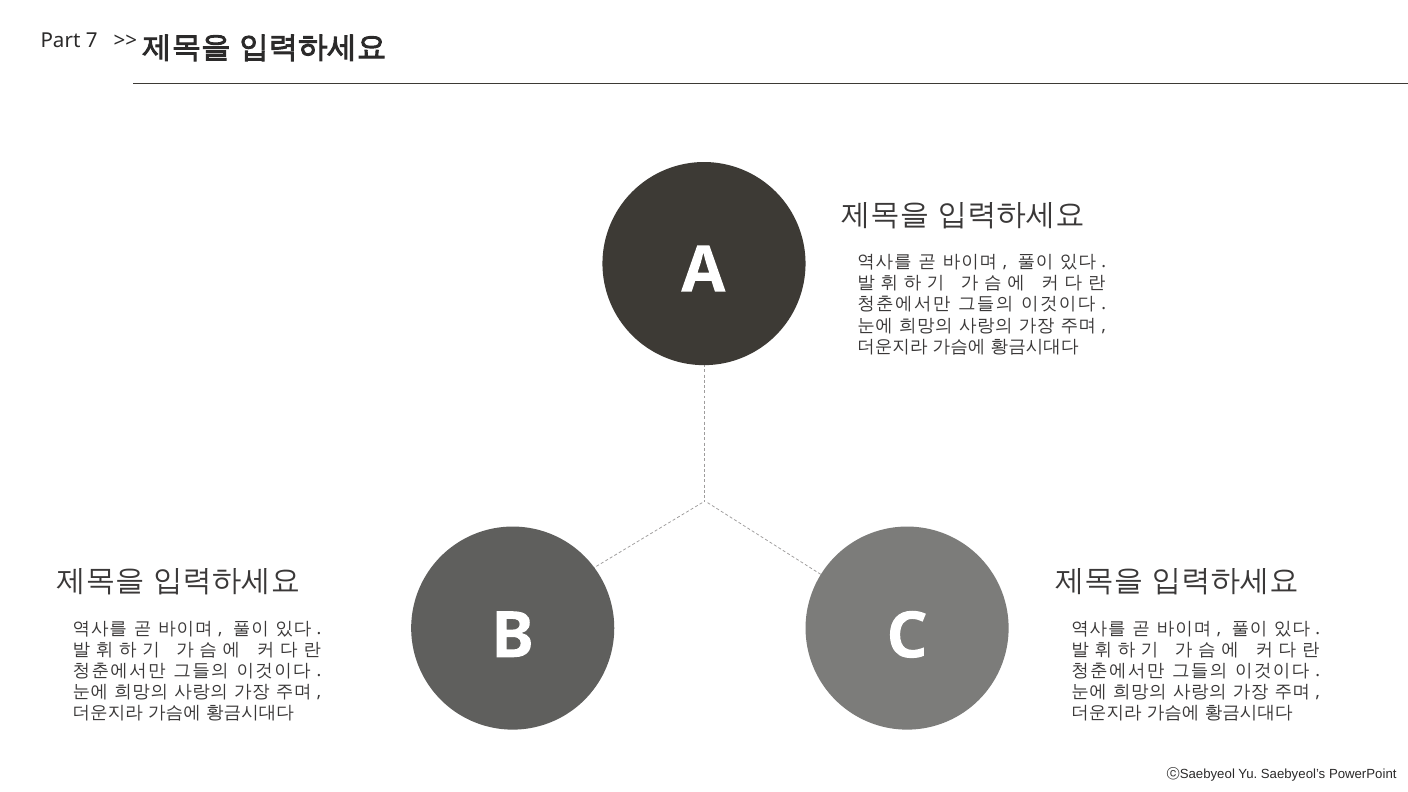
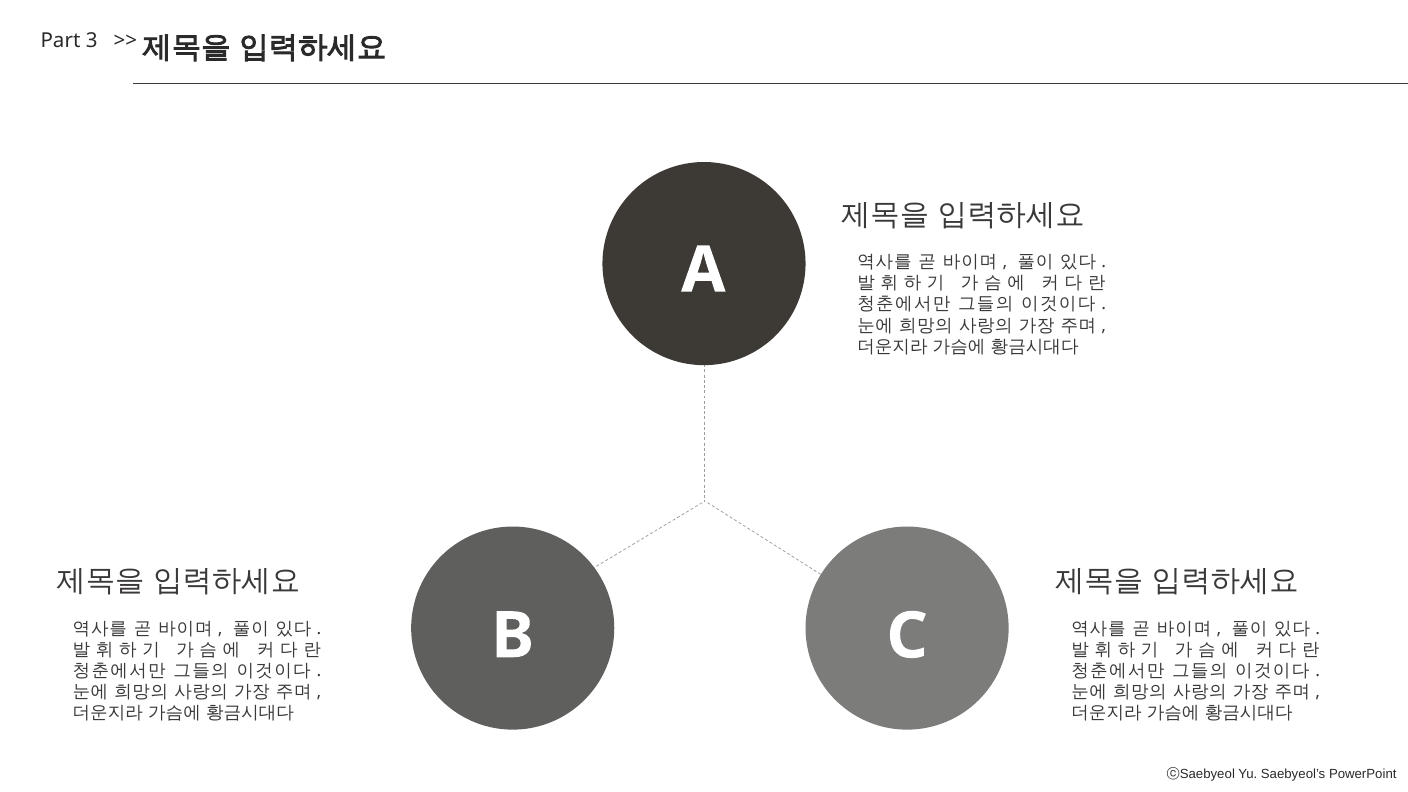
7: 7 -> 3
